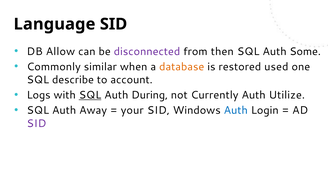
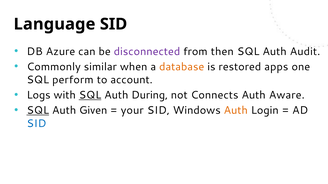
Allow: Allow -> Azure
Some: Some -> Audit
used: used -> apps
describe: describe -> perform
Currently: Currently -> Connects
Utilize: Utilize -> Aware
SQL at (38, 111) underline: none -> present
Away: Away -> Given
Auth at (236, 111) colour: blue -> orange
SID at (36, 124) colour: purple -> blue
